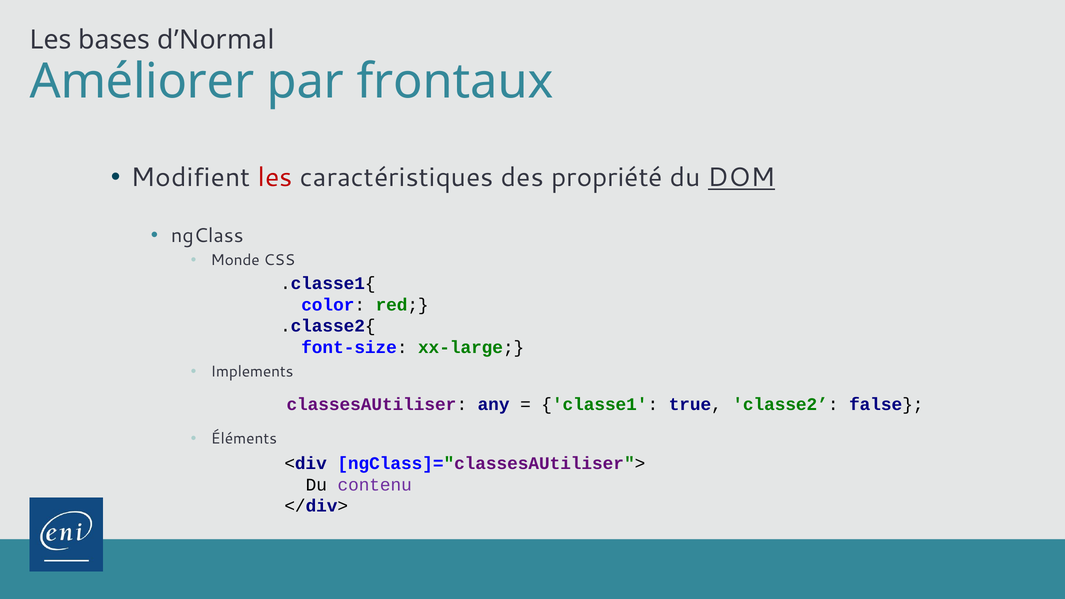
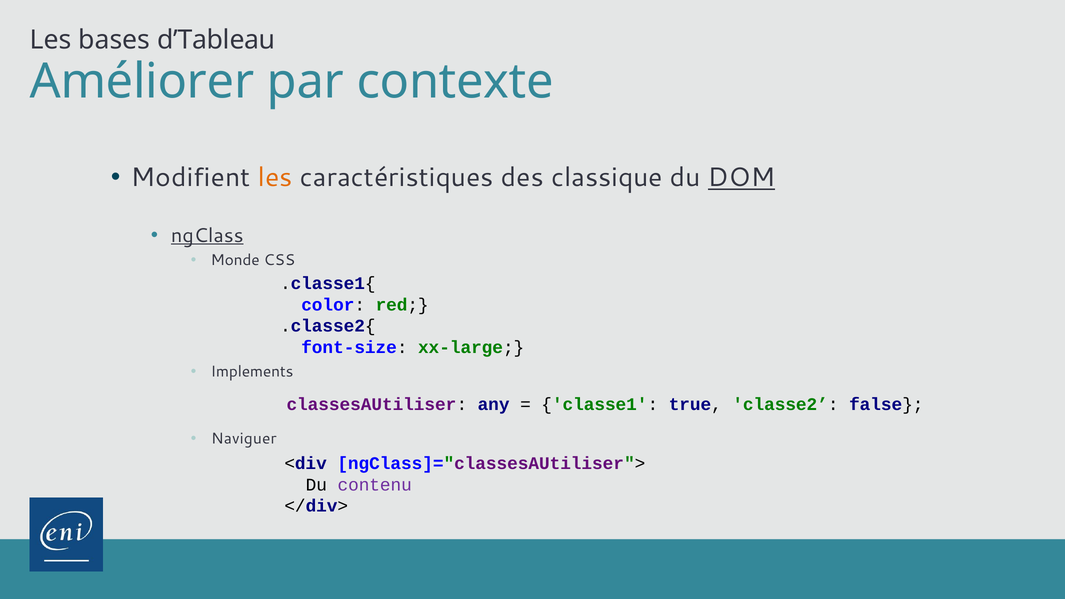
d’Normal: d’Normal -> d’Tableau
frontaux: frontaux -> contexte
les at (275, 178) colour: red -> orange
propriété: propriété -> classique
ngClass underline: none -> present
Éléments: Éléments -> Naviguer
